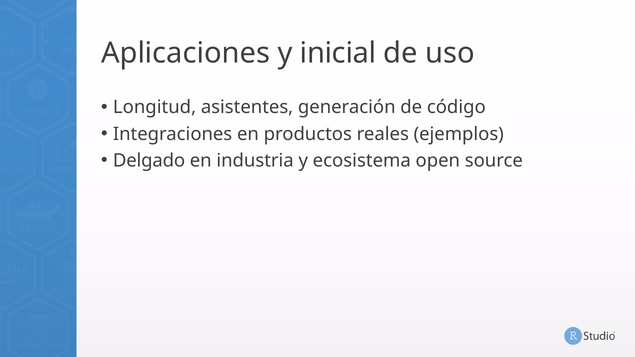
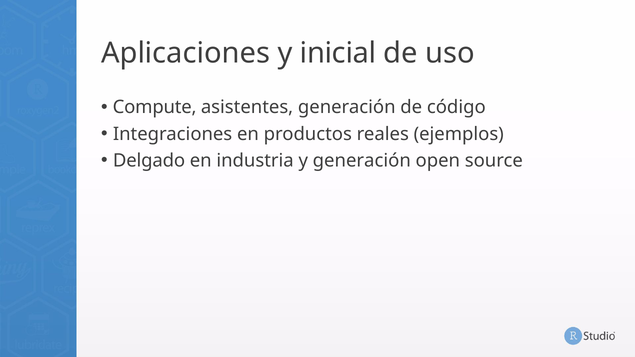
Longitud: Longitud -> Compute
y ecosistema: ecosistema -> generación
